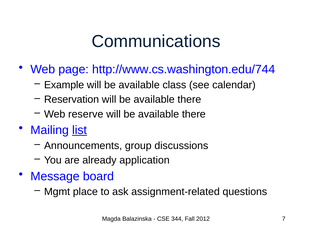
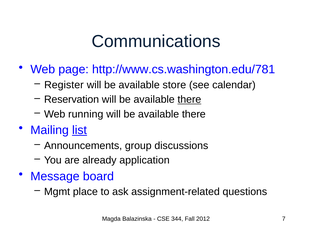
http://www.cs.washington.edu/744: http://www.cs.washington.edu/744 -> http://www.cs.washington.edu/781
Example: Example -> Register
class: class -> store
there at (189, 100) underline: none -> present
reserve: reserve -> running
